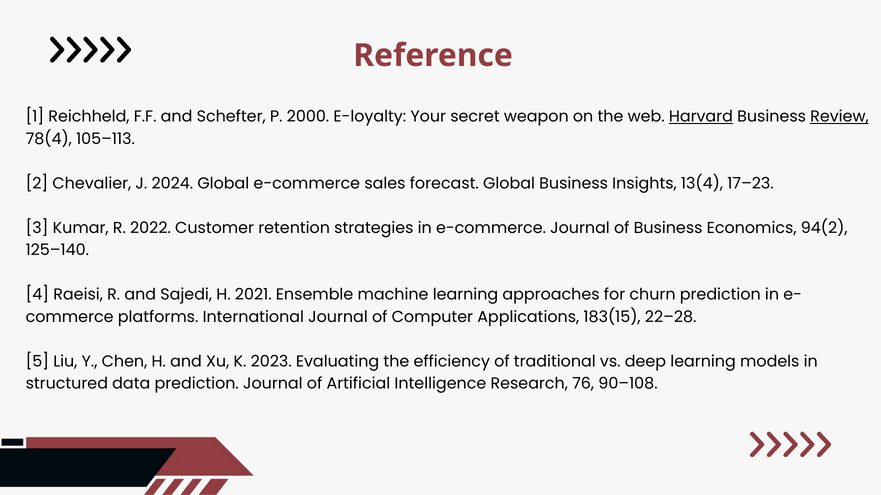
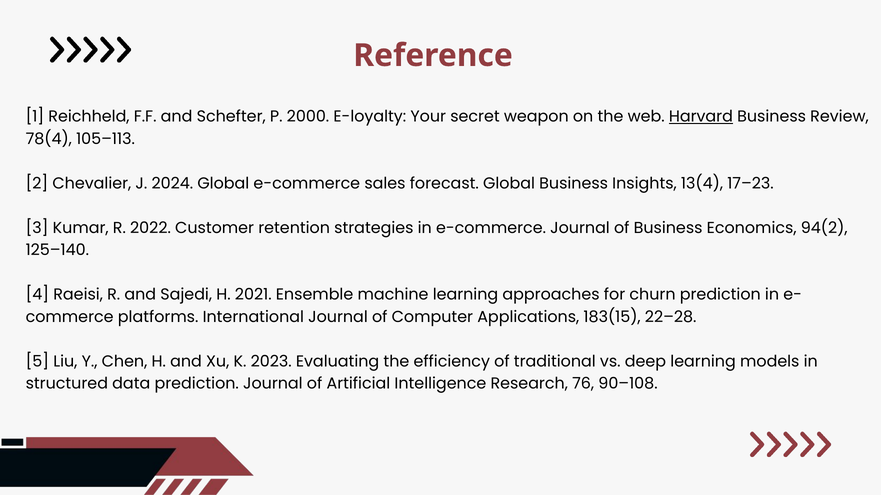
Review underline: present -> none
